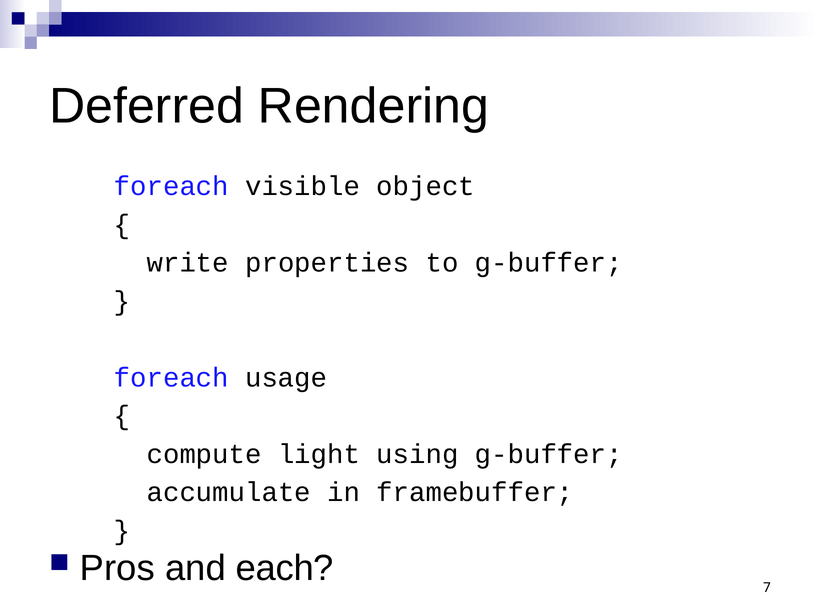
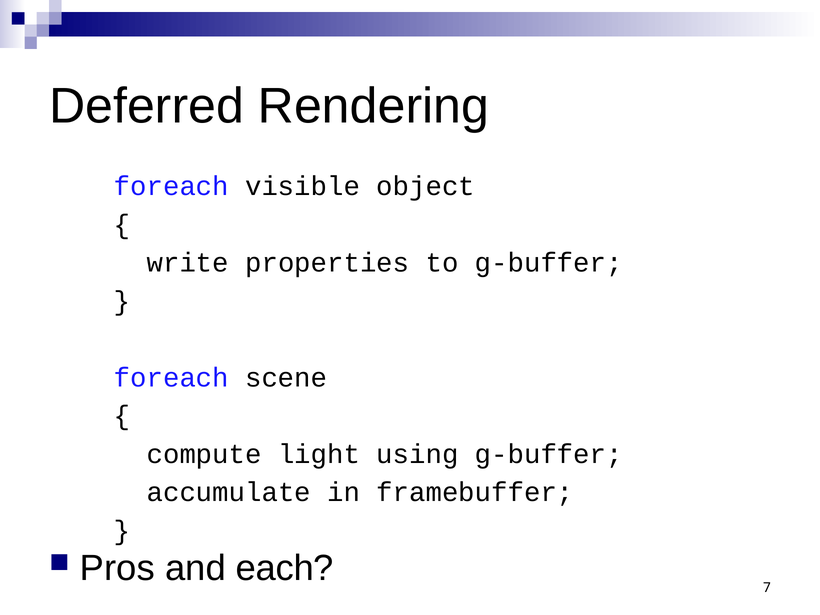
usage: usage -> scene
